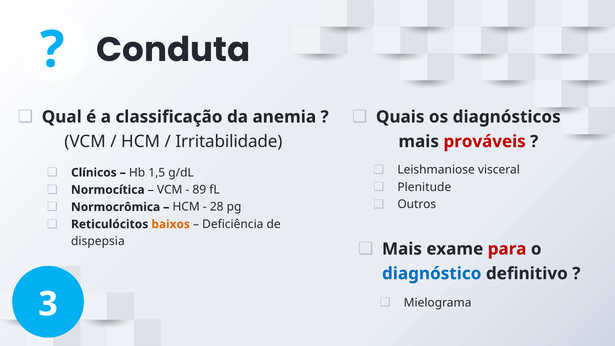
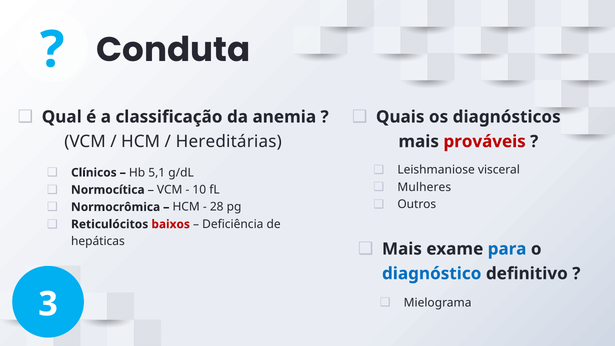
Irritabilidade: Irritabilidade -> Hereditárias
1,5: 1,5 -> 5,1
Plenitude: Plenitude -> Mulheres
89: 89 -> 10
baixos colour: orange -> red
dispepsia: dispepsia -> hepáticas
para colour: red -> blue
